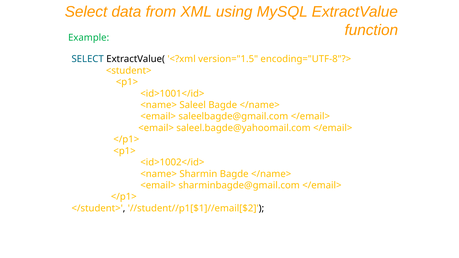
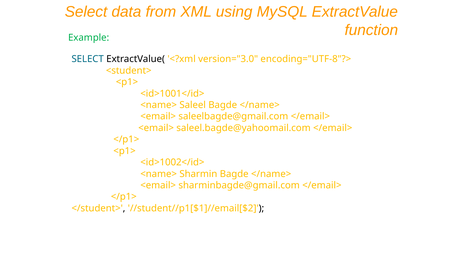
version="1.5: version="1.5 -> version="3.0
